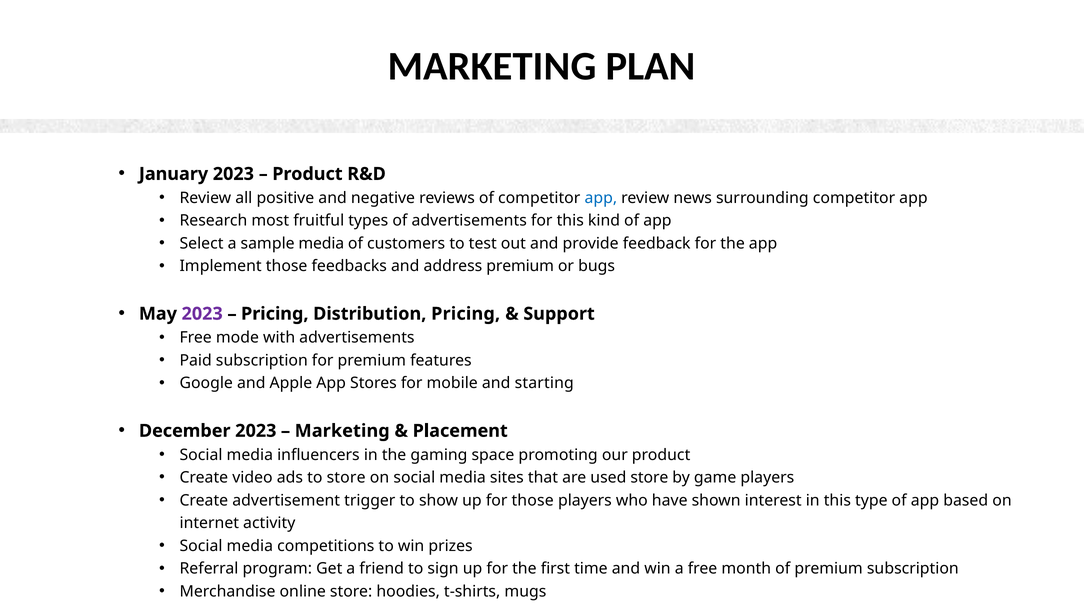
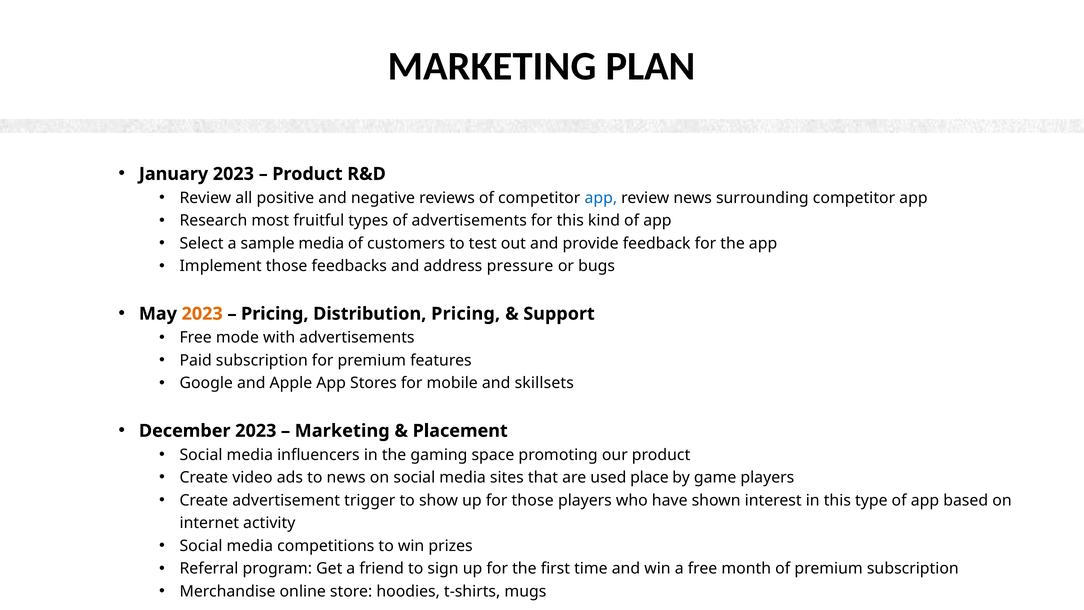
address premium: premium -> pressure
2023 at (202, 314) colour: purple -> orange
starting: starting -> skillsets
to store: store -> news
used store: store -> place
